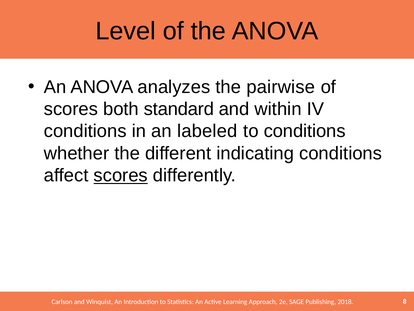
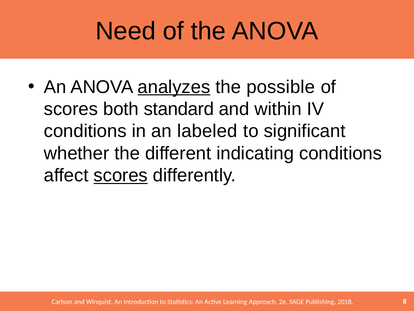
Level: Level -> Need
analyzes underline: none -> present
pairwise: pairwise -> possible
to conditions: conditions -> significant
